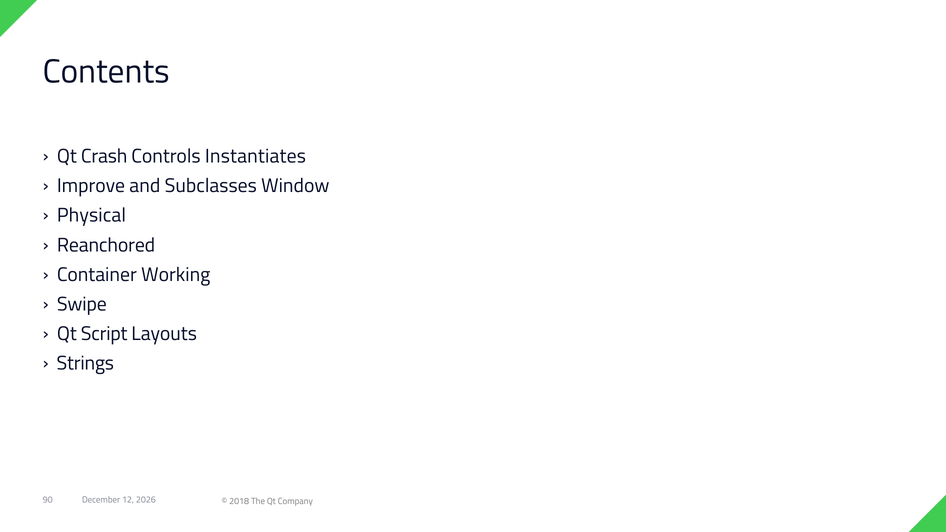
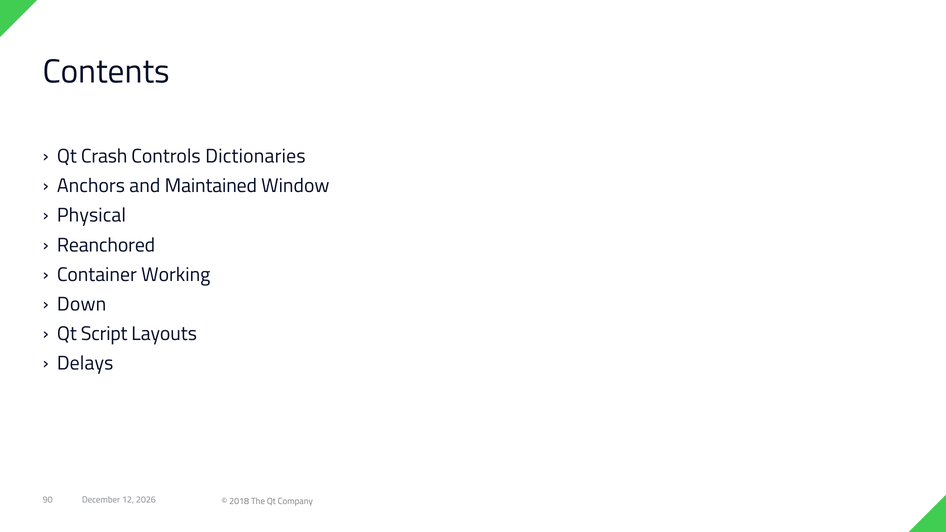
Instantiates: Instantiates -> Dictionaries
Improve: Improve -> Anchors
Subclasses: Subclasses -> Maintained
Swipe: Swipe -> Down
Strings: Strings -> Delays
